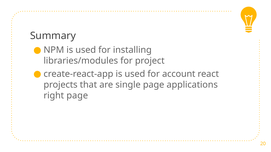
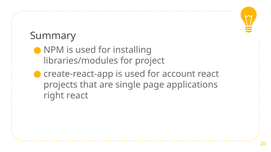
right page: page -> react
